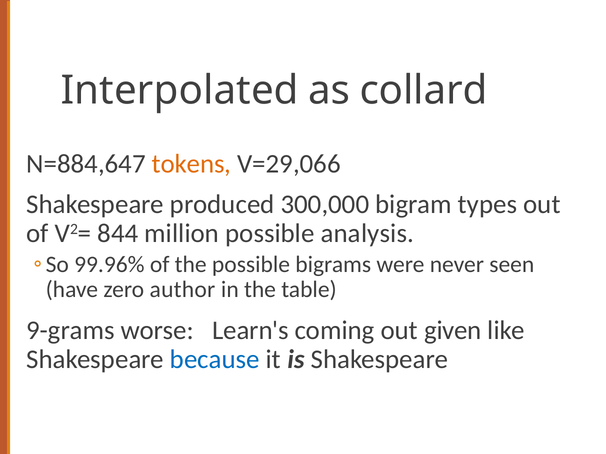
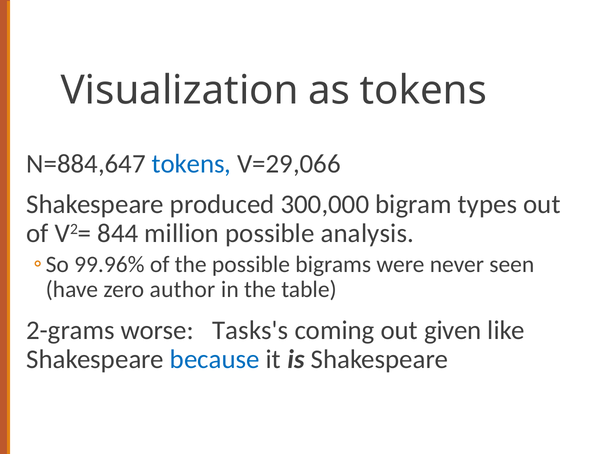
Interpolated: Interpolated -> Visualization
as collard: collard -> tokens
tokens at (191, 164) colour: orange -> blue
9-grams: 9-grams -> 2-grams
Learn's: Learn's -> Tasks's
